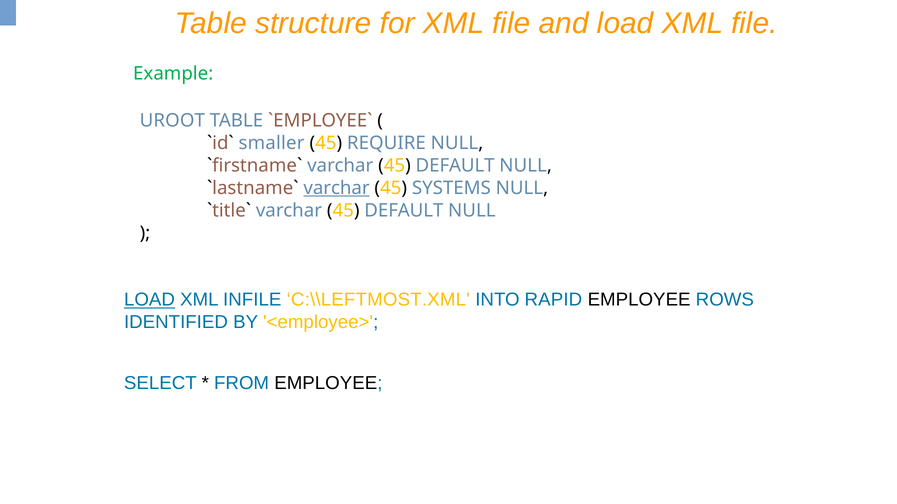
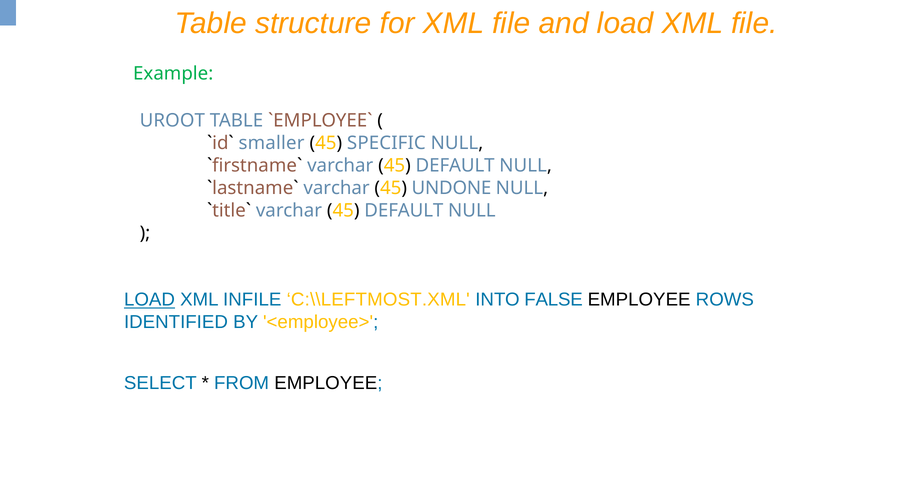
REQUIRE: REQUIRE -> SPECIFIC
varchar at (337, 188) underline: present -> none
SYSTEMS: SYSTEMS -> UNDONE
RAPID: RAPID -> FALSE
